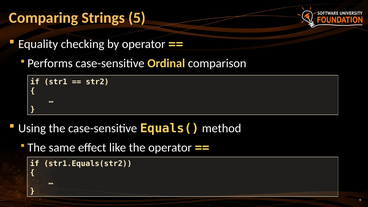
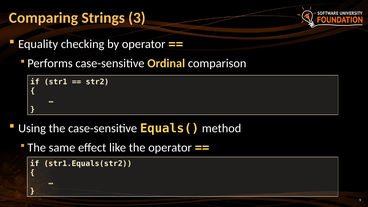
5: 5 -> 3
